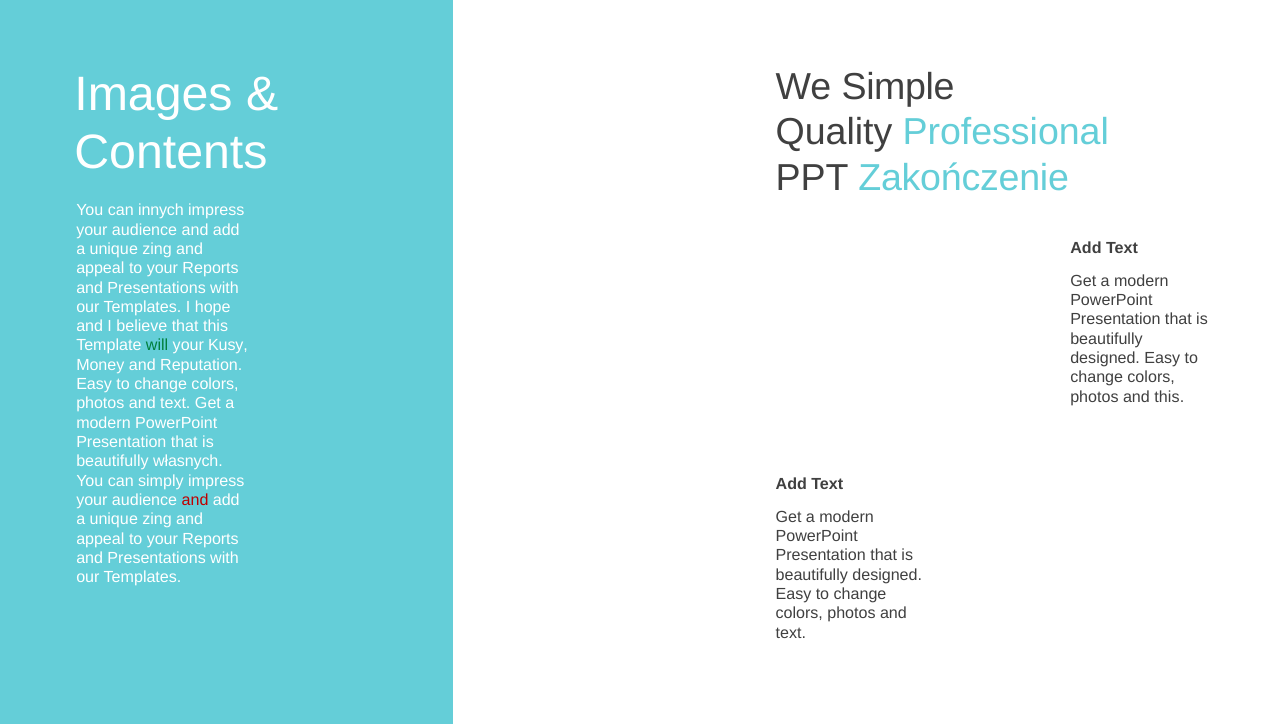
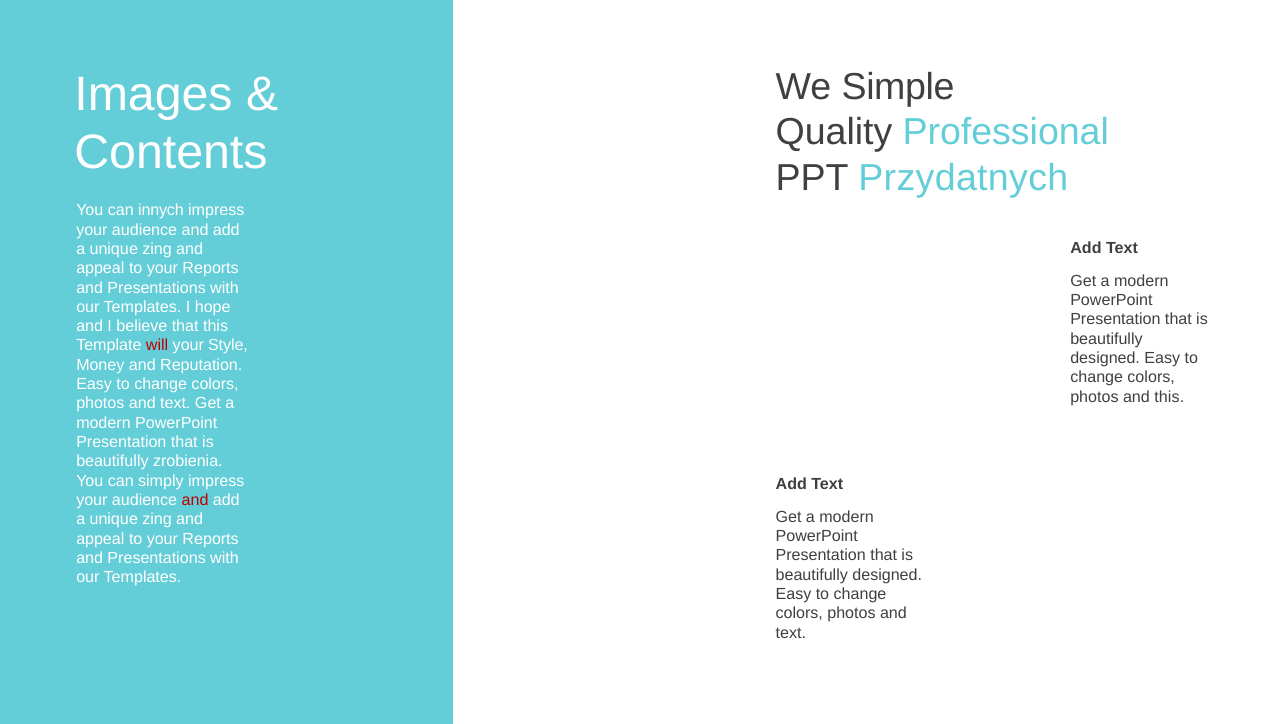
Zakończenie: Zakończenie -> Przydatnych
will colour: green -> red
Kusy: Kusy -> Style
własnych: własnych -> zrobienia
